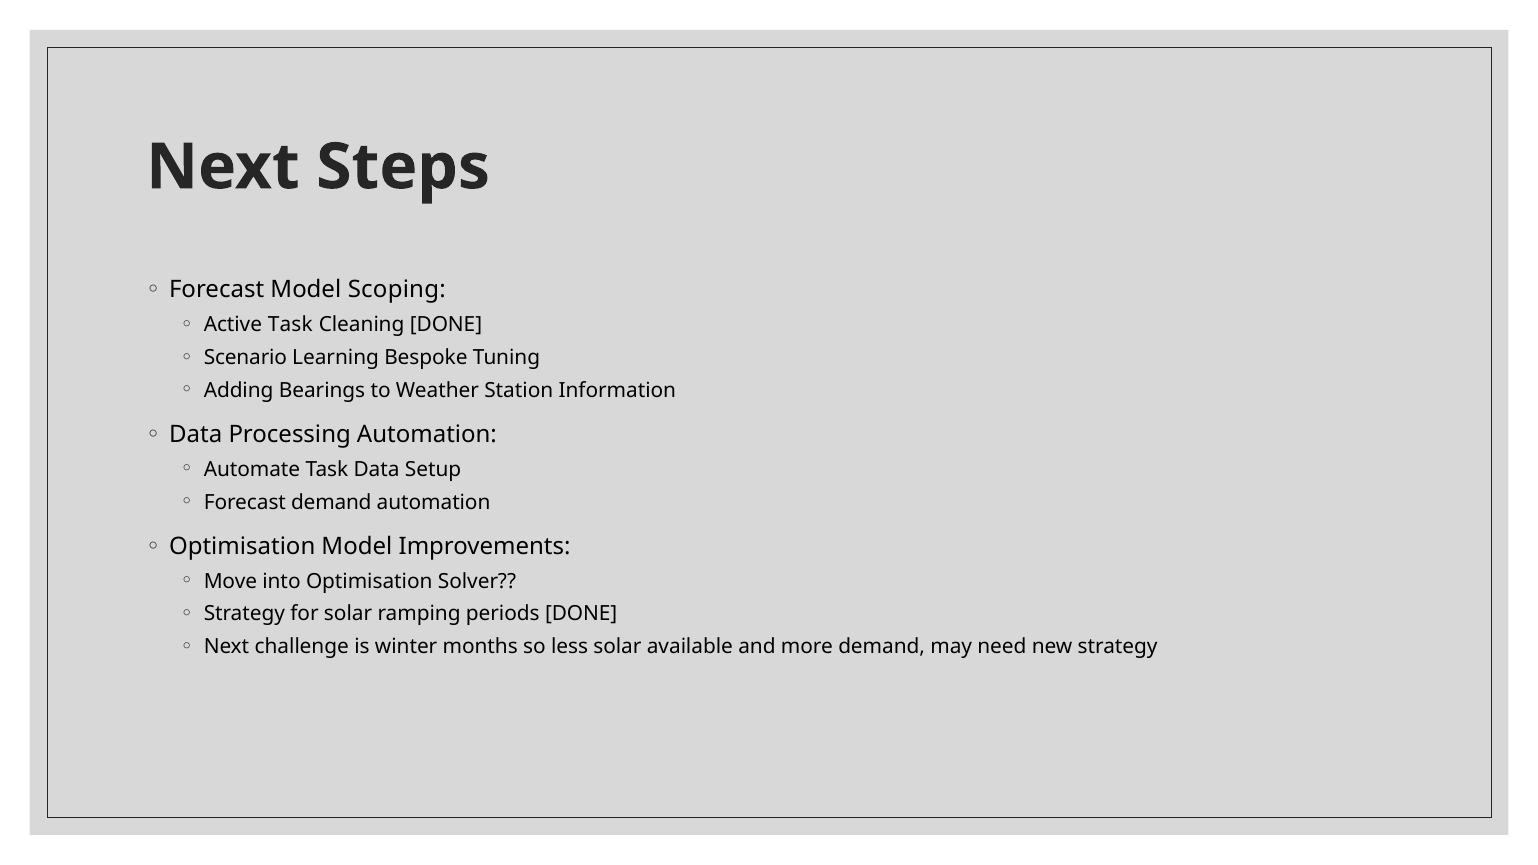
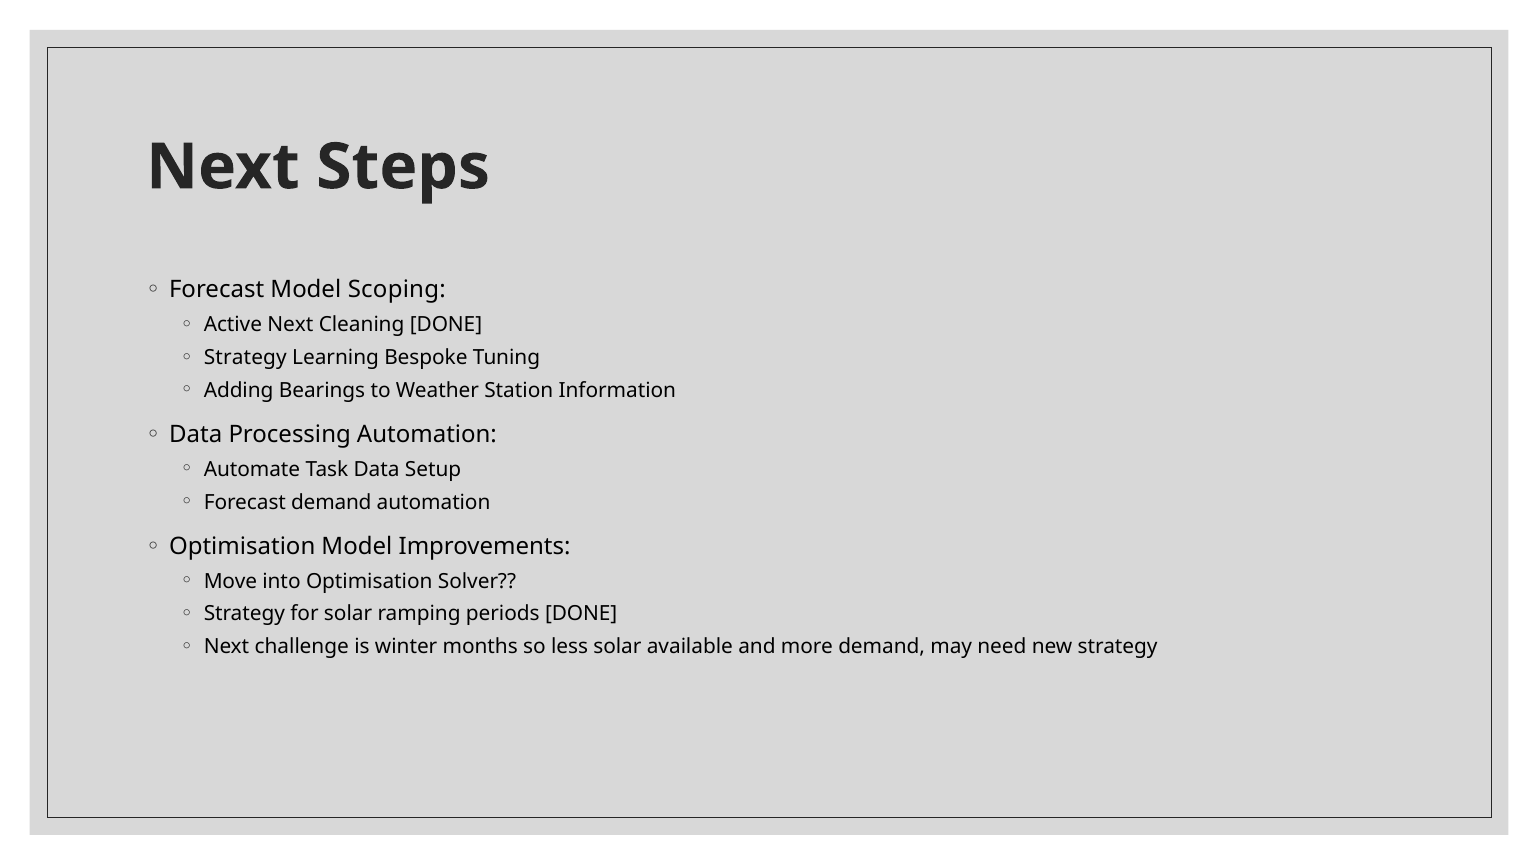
Active Task: Task -> Next
Scenario at (245, 358): Scenario -> Strategy
